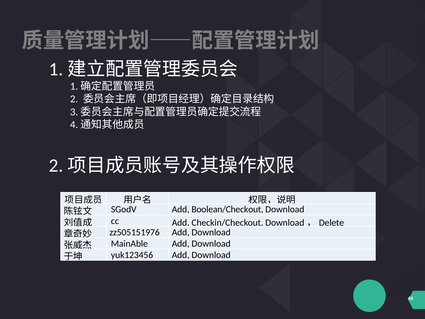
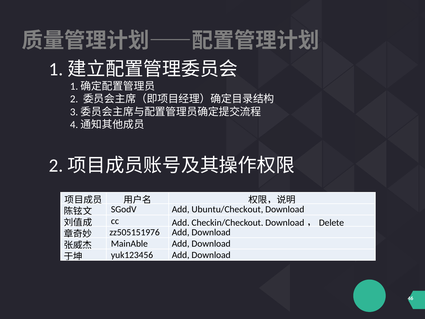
Boolean/Checkout: Boolean/Checkout -> Ubuntu/Checkout
